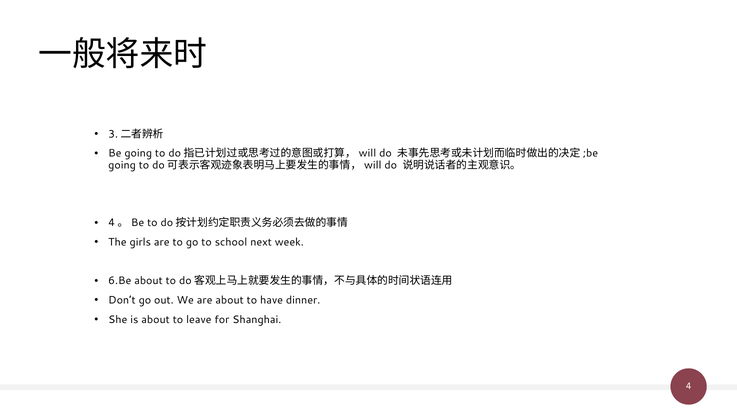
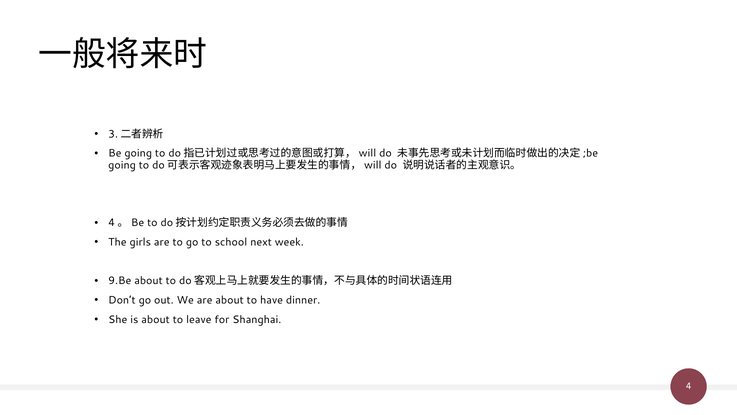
6.Be: 6.Be -> 9.Be
